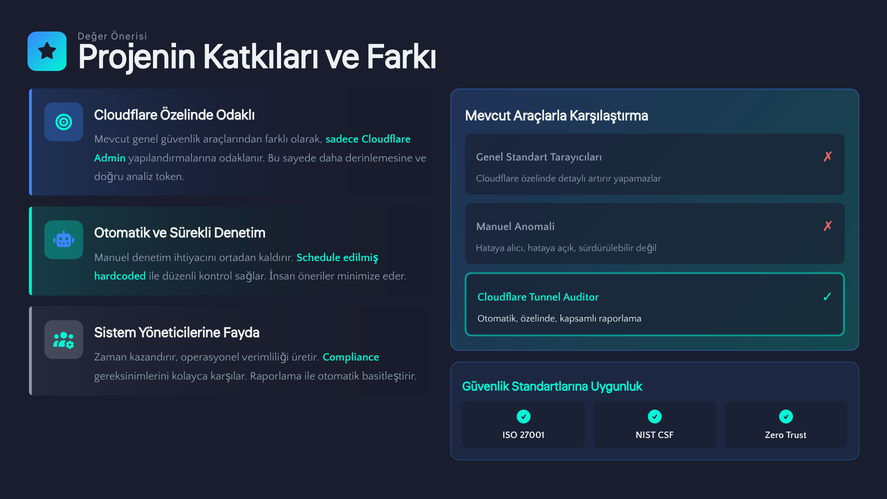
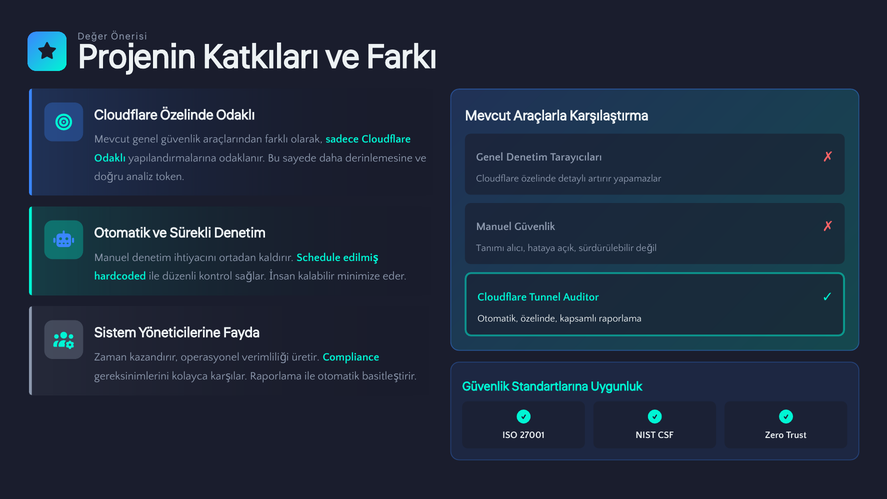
Genel Standart: Standart -> Denetim
Admin at (110, 158): Admin -> Odaklı
Manuel Anomali: Anomali -> Güvenlik
Hataya at (490, 248): Hataya -> Tanımı
öneriler: öneriler -> kalabilir
